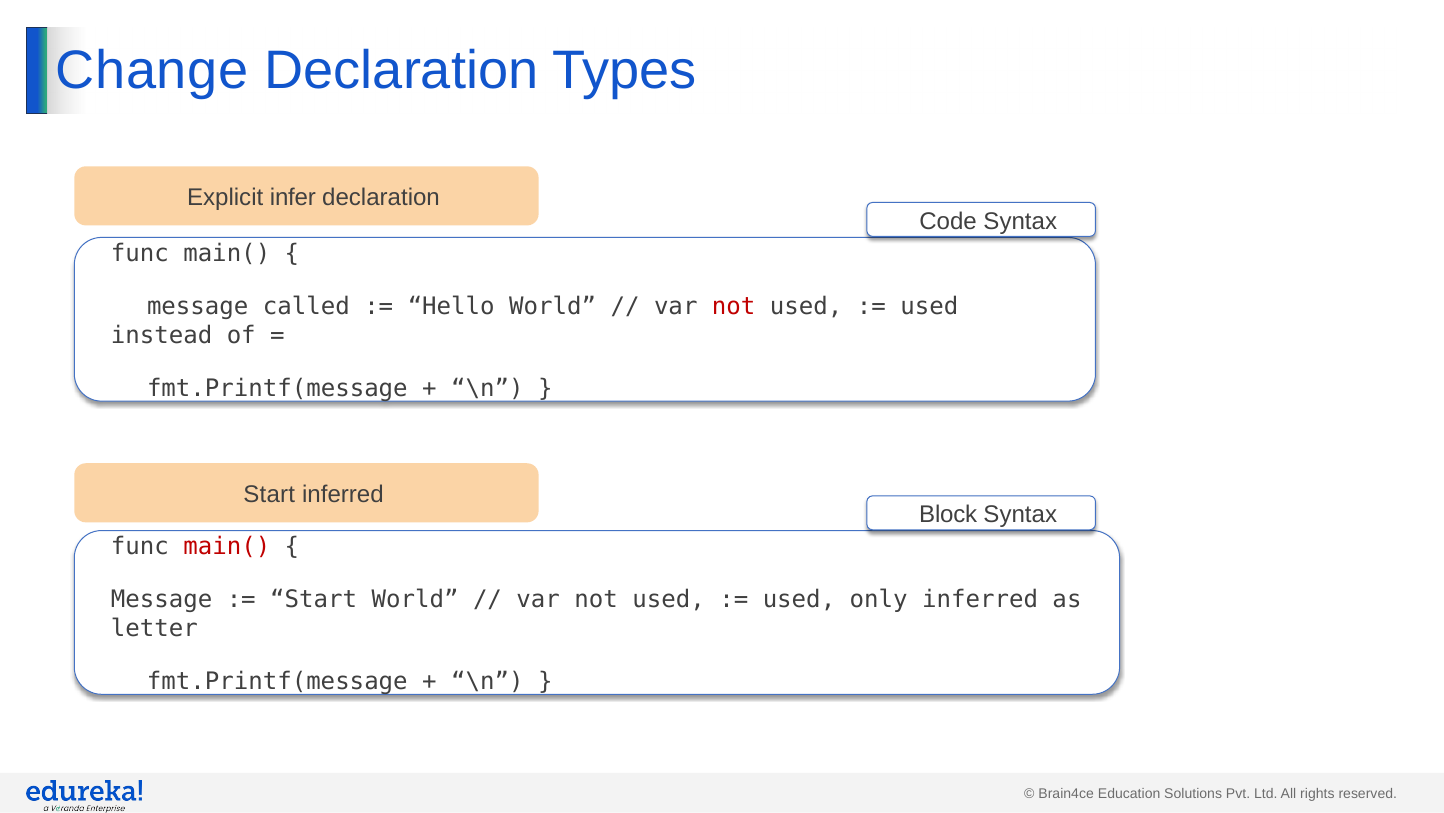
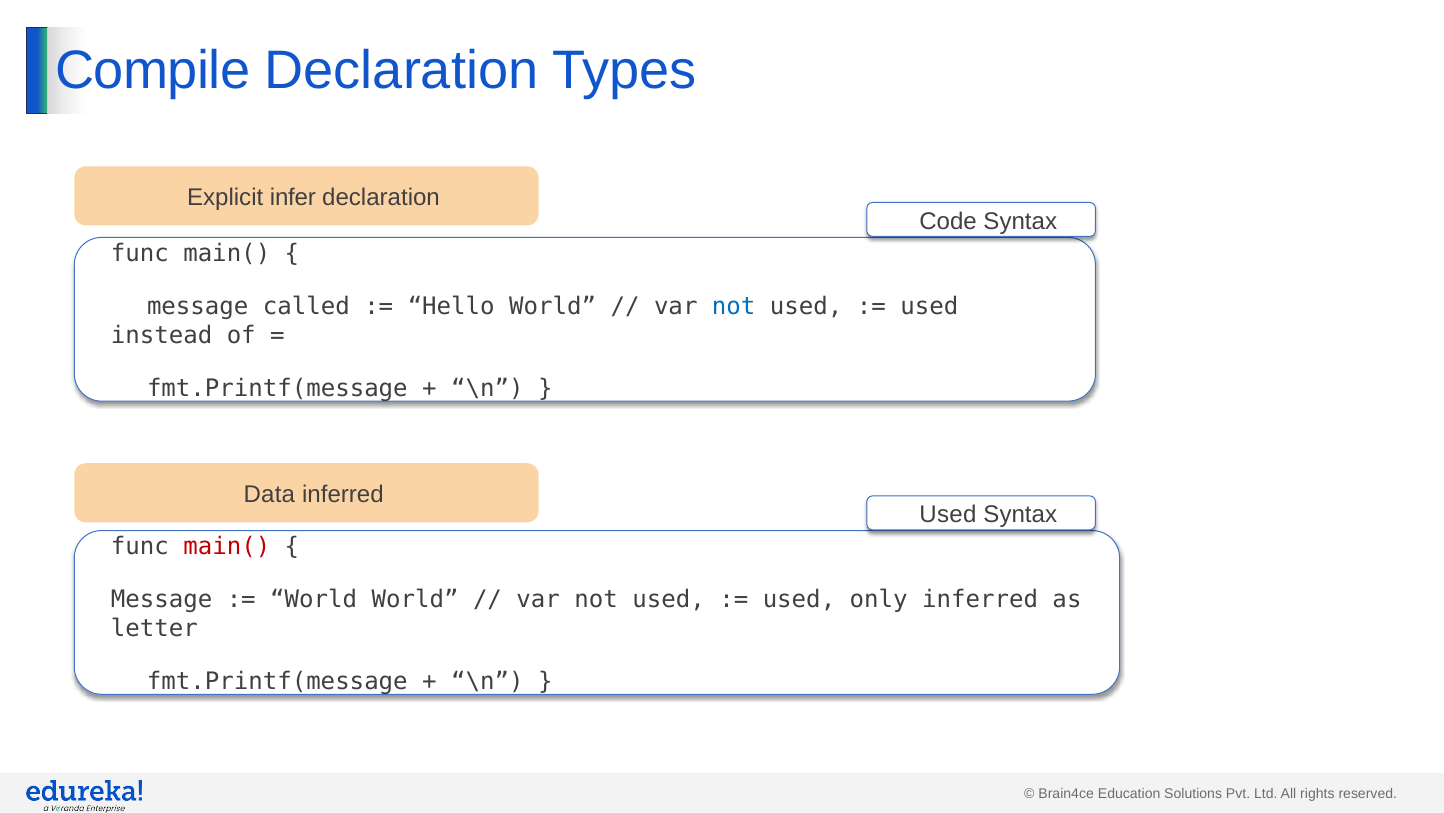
Change: Change -> Compile
not at (734, 306) colour: red -> blue
Start at (269, 494): Start -> Data
Block at (948, 514): Block -> Used
Start at (314, 599): Start -> World
